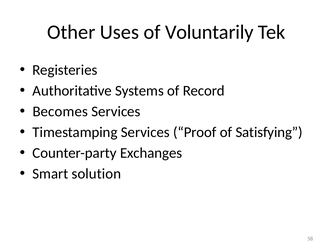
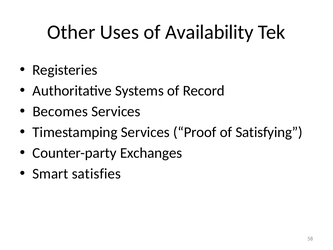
Voluntarily: Voluntarily -> Availability
solution: solution -> satisfies
